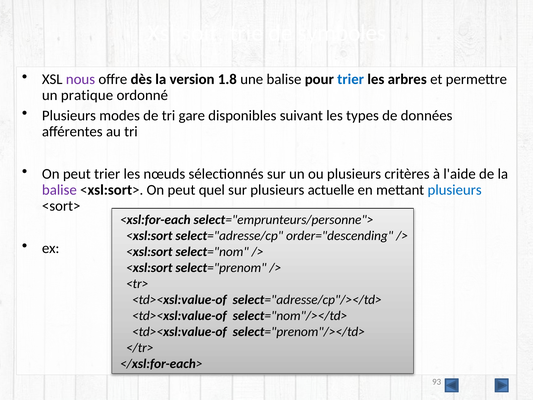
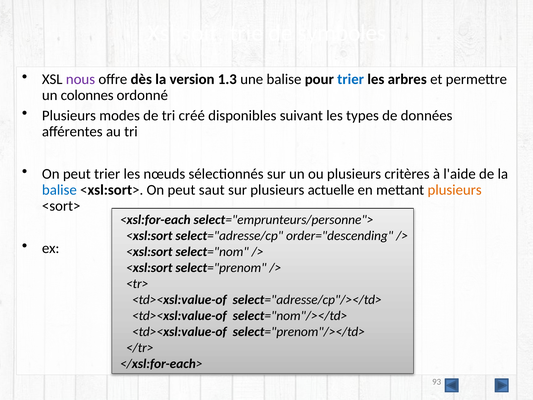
1.8: 1.8 -> 1.3
pratique: pratique -> colonnes
gare: gare -> créé
balise at (59, 190) colour: purple -> blue
quel: quel -> saut
plusieurs at (455, 190) colour: blue -> orange
